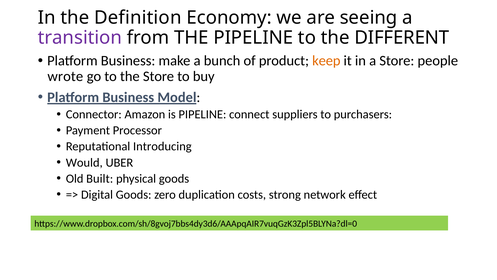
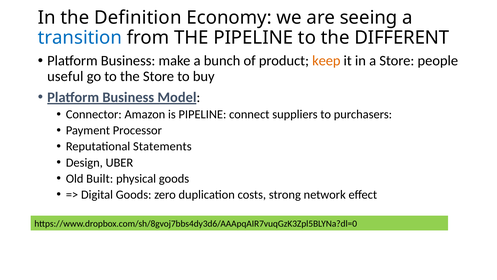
transition colour: purple -> blue
wrote: wrote -> useful
Introducing: Introducing -> Statements
Would: Would -> Design
